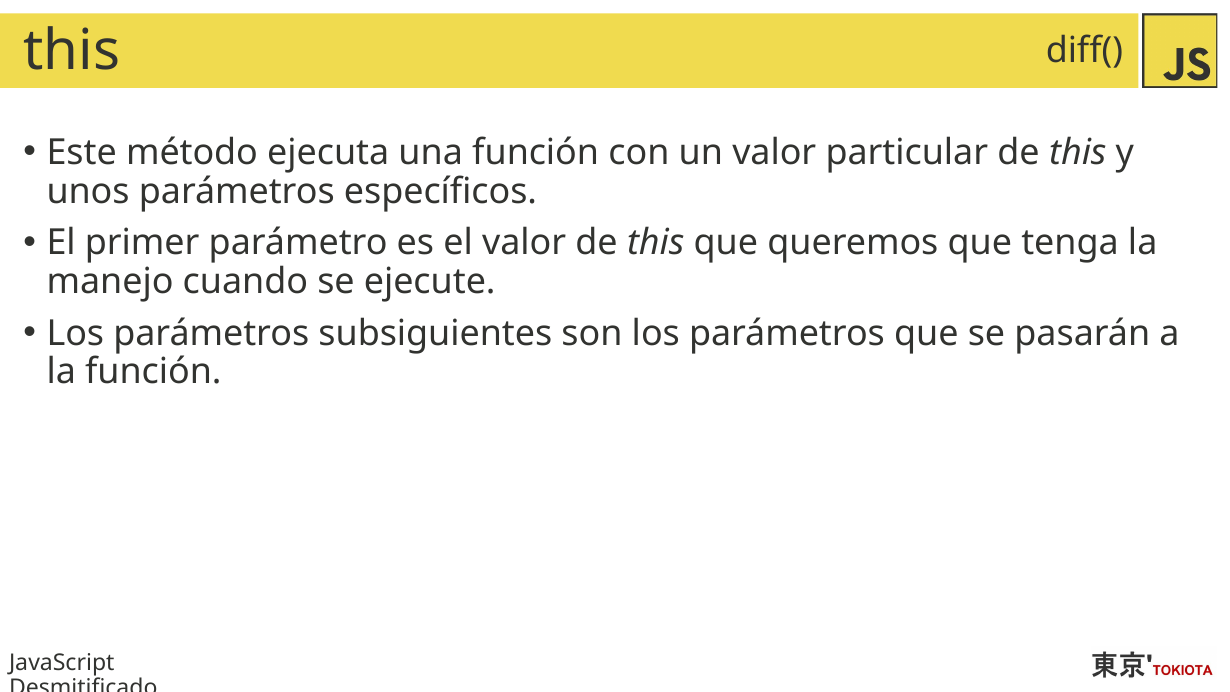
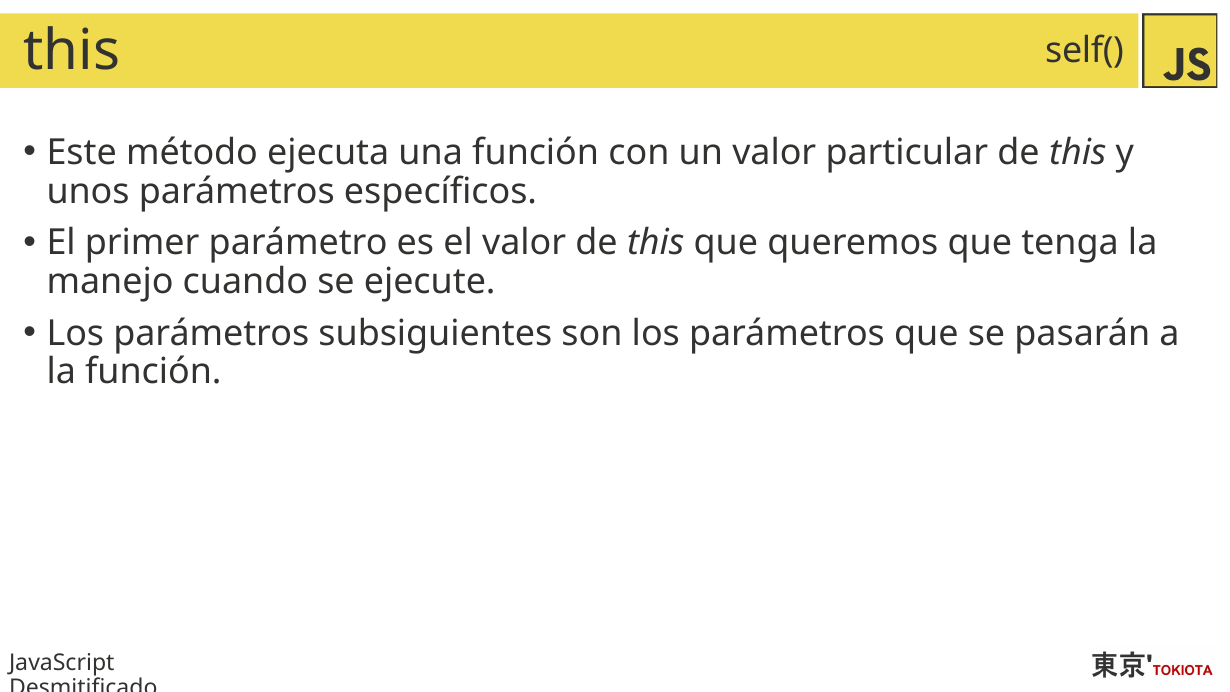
diff(: diff( -> self(
